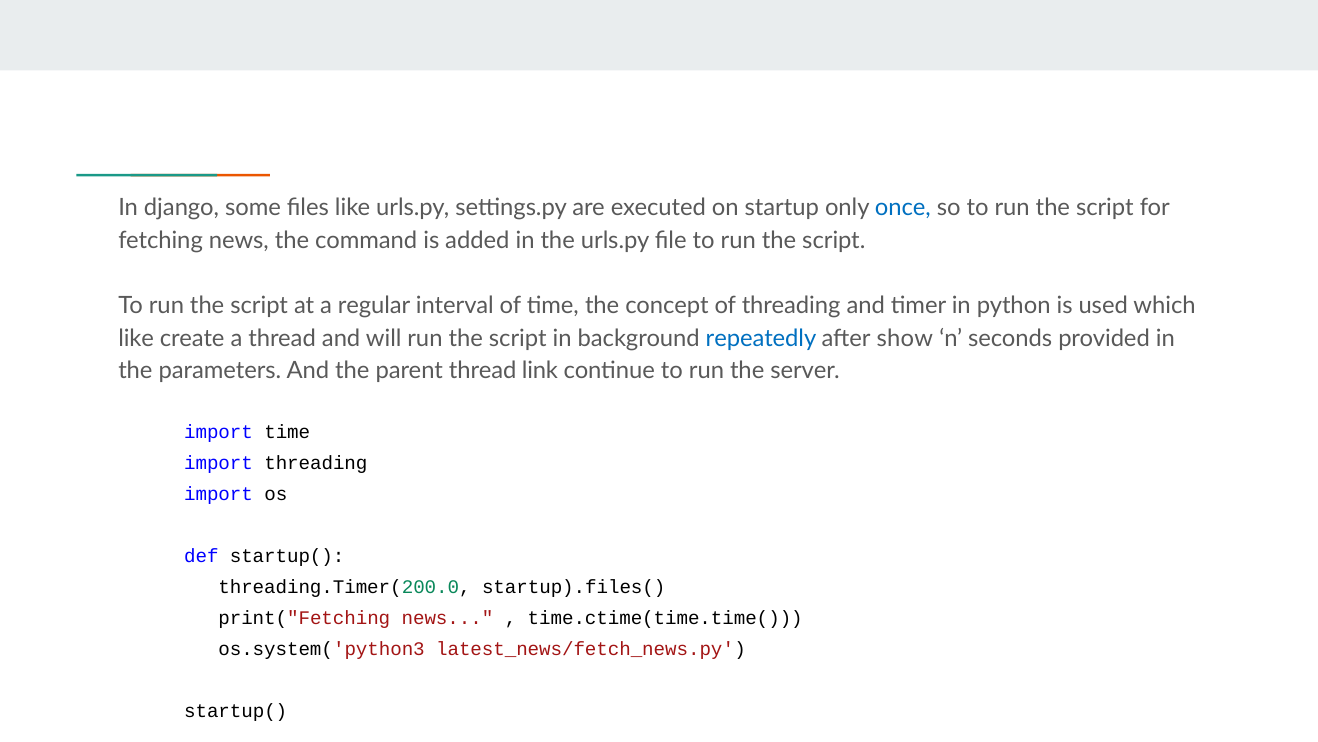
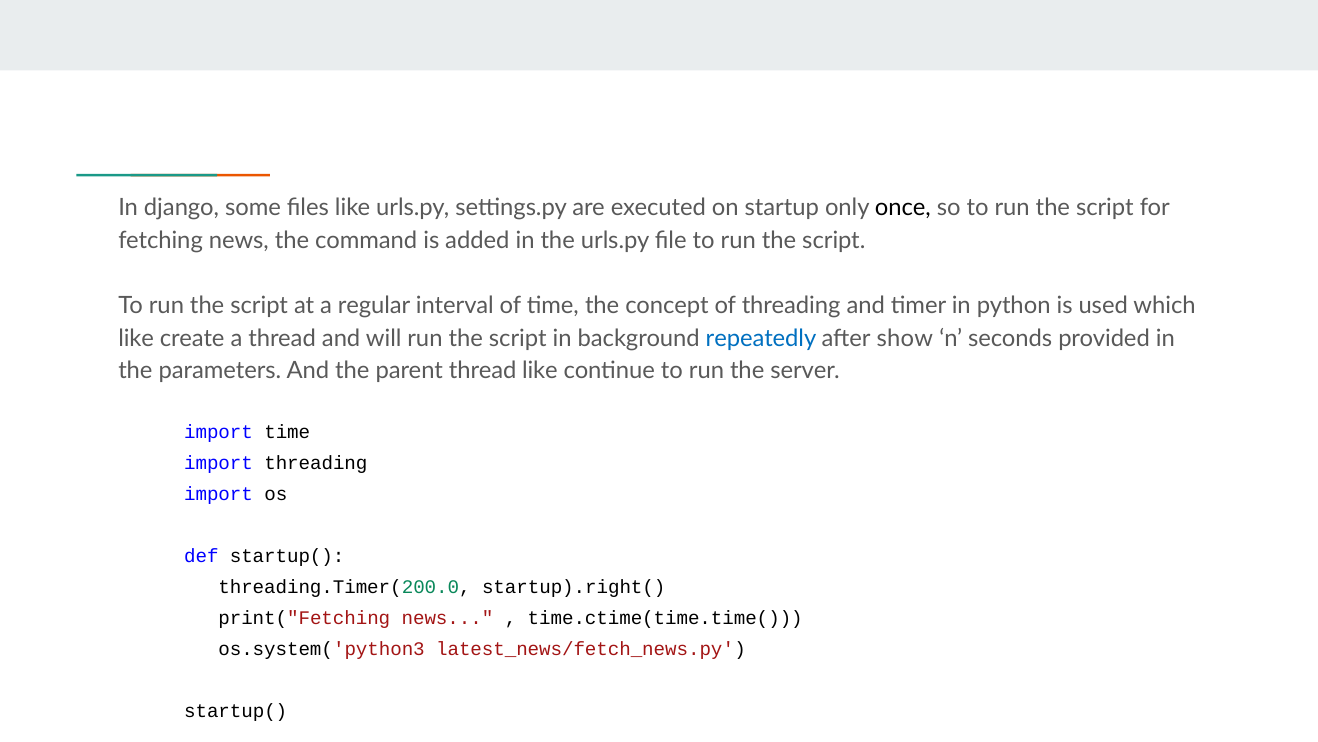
once colour: blue -> black
thread link: link -> like
startup).files(: startup).files( -> startup).right(
